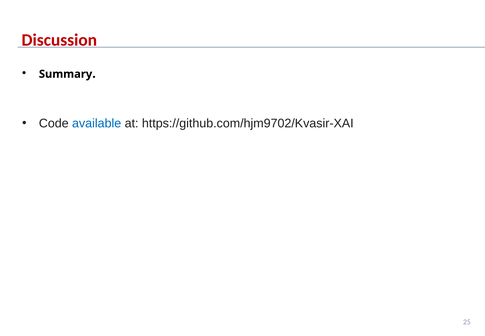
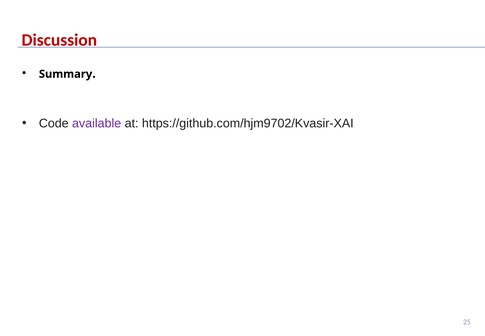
available colour: blue -> purple
